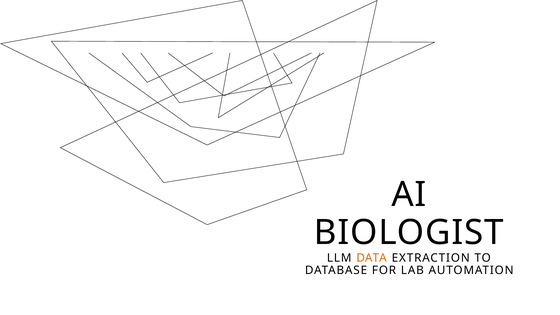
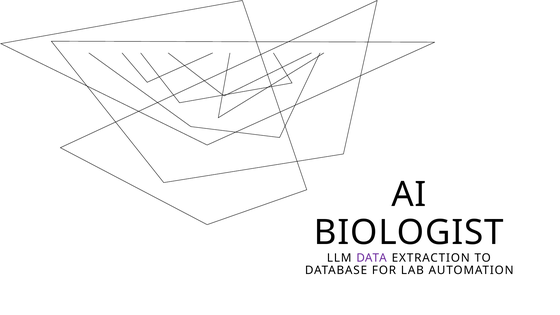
DATA colour: orange -> purple
